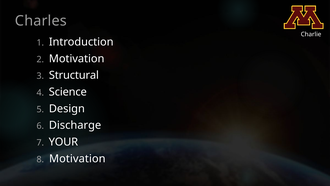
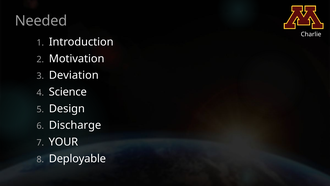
Charles: Charles -> Needed
Structural: Structural -> Deviation
Motivation at (77, 158): Motivation -> Deployable
